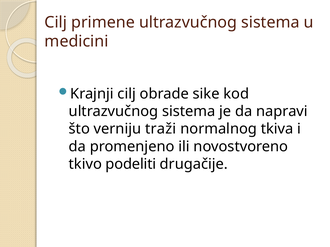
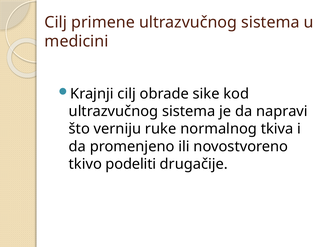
traži: traži -> ruke
